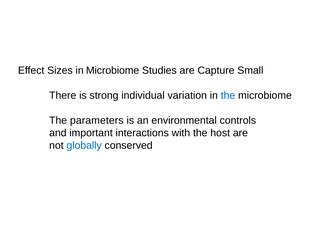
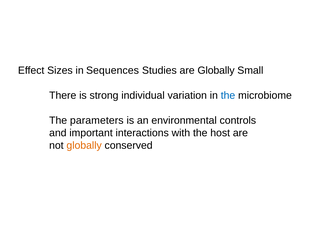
in Microbiome: Microbiome -> Sequences
are Capture: Capture -> Globally
globally at (84, 145) colour: blue -> orange
